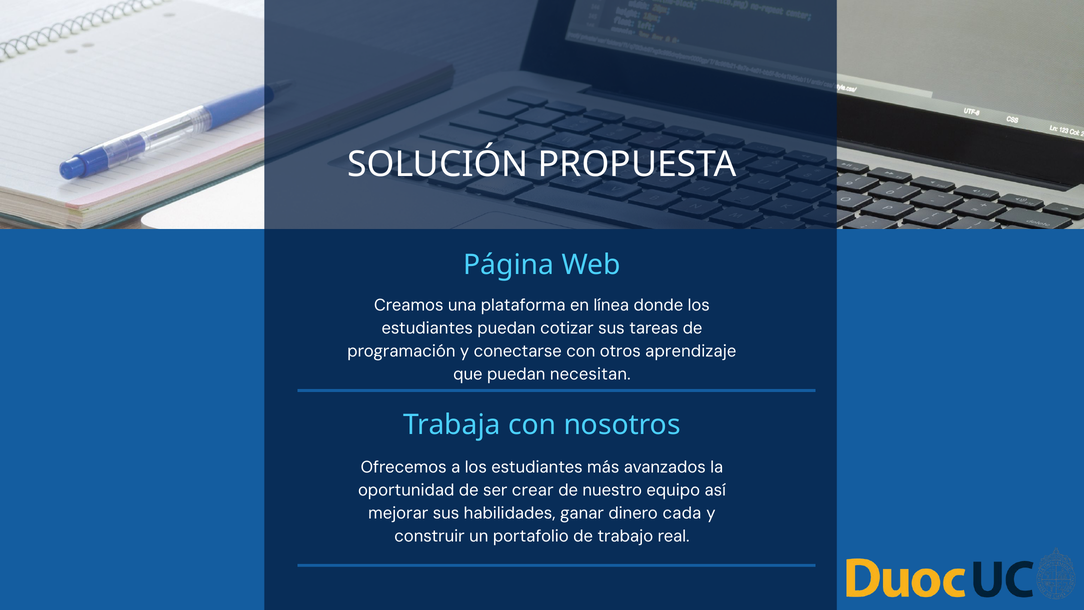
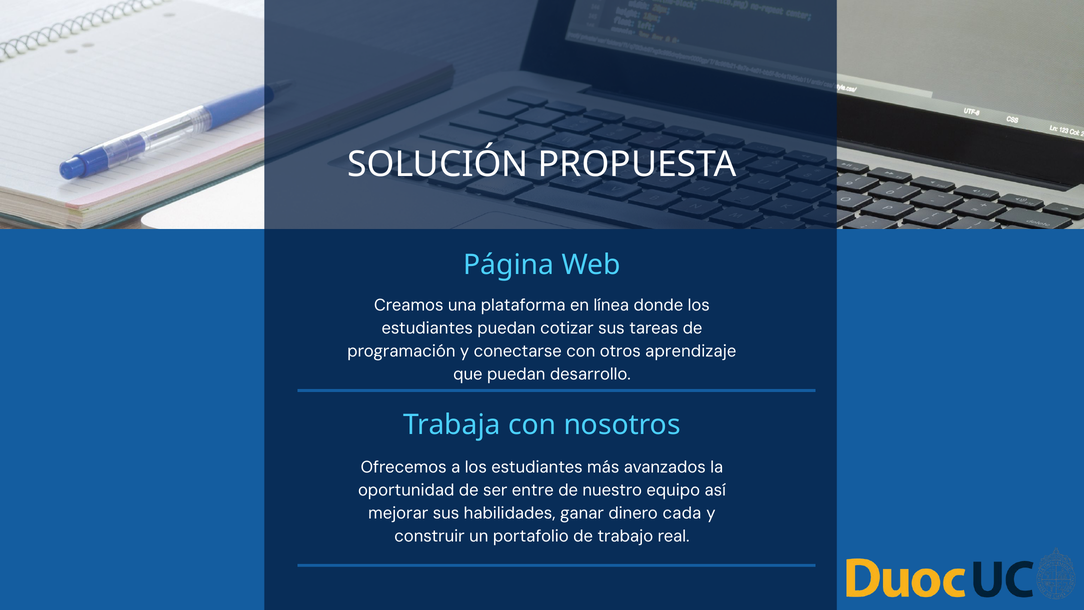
necesitan: necesitan -> desarrollo
crear: crear -> entre
